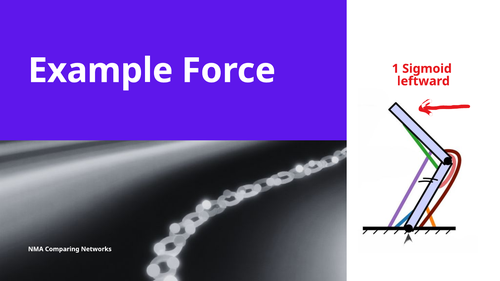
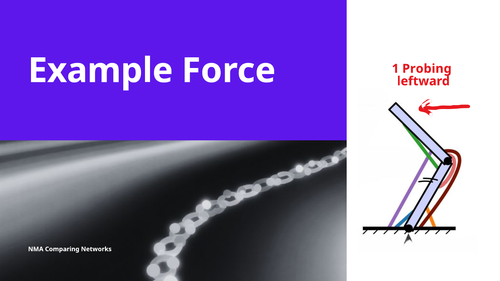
Sigmoid: Sigmoid -> Probing
